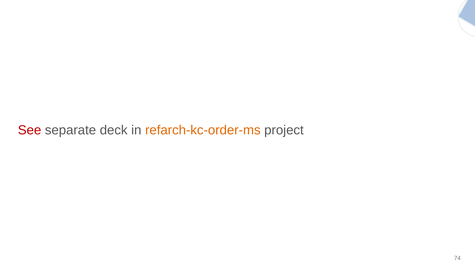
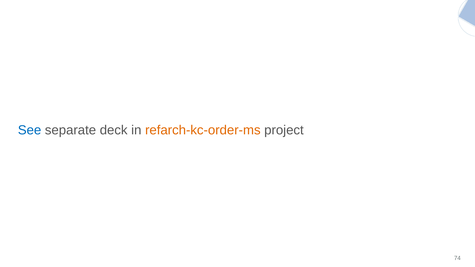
See colour: red -> blue
